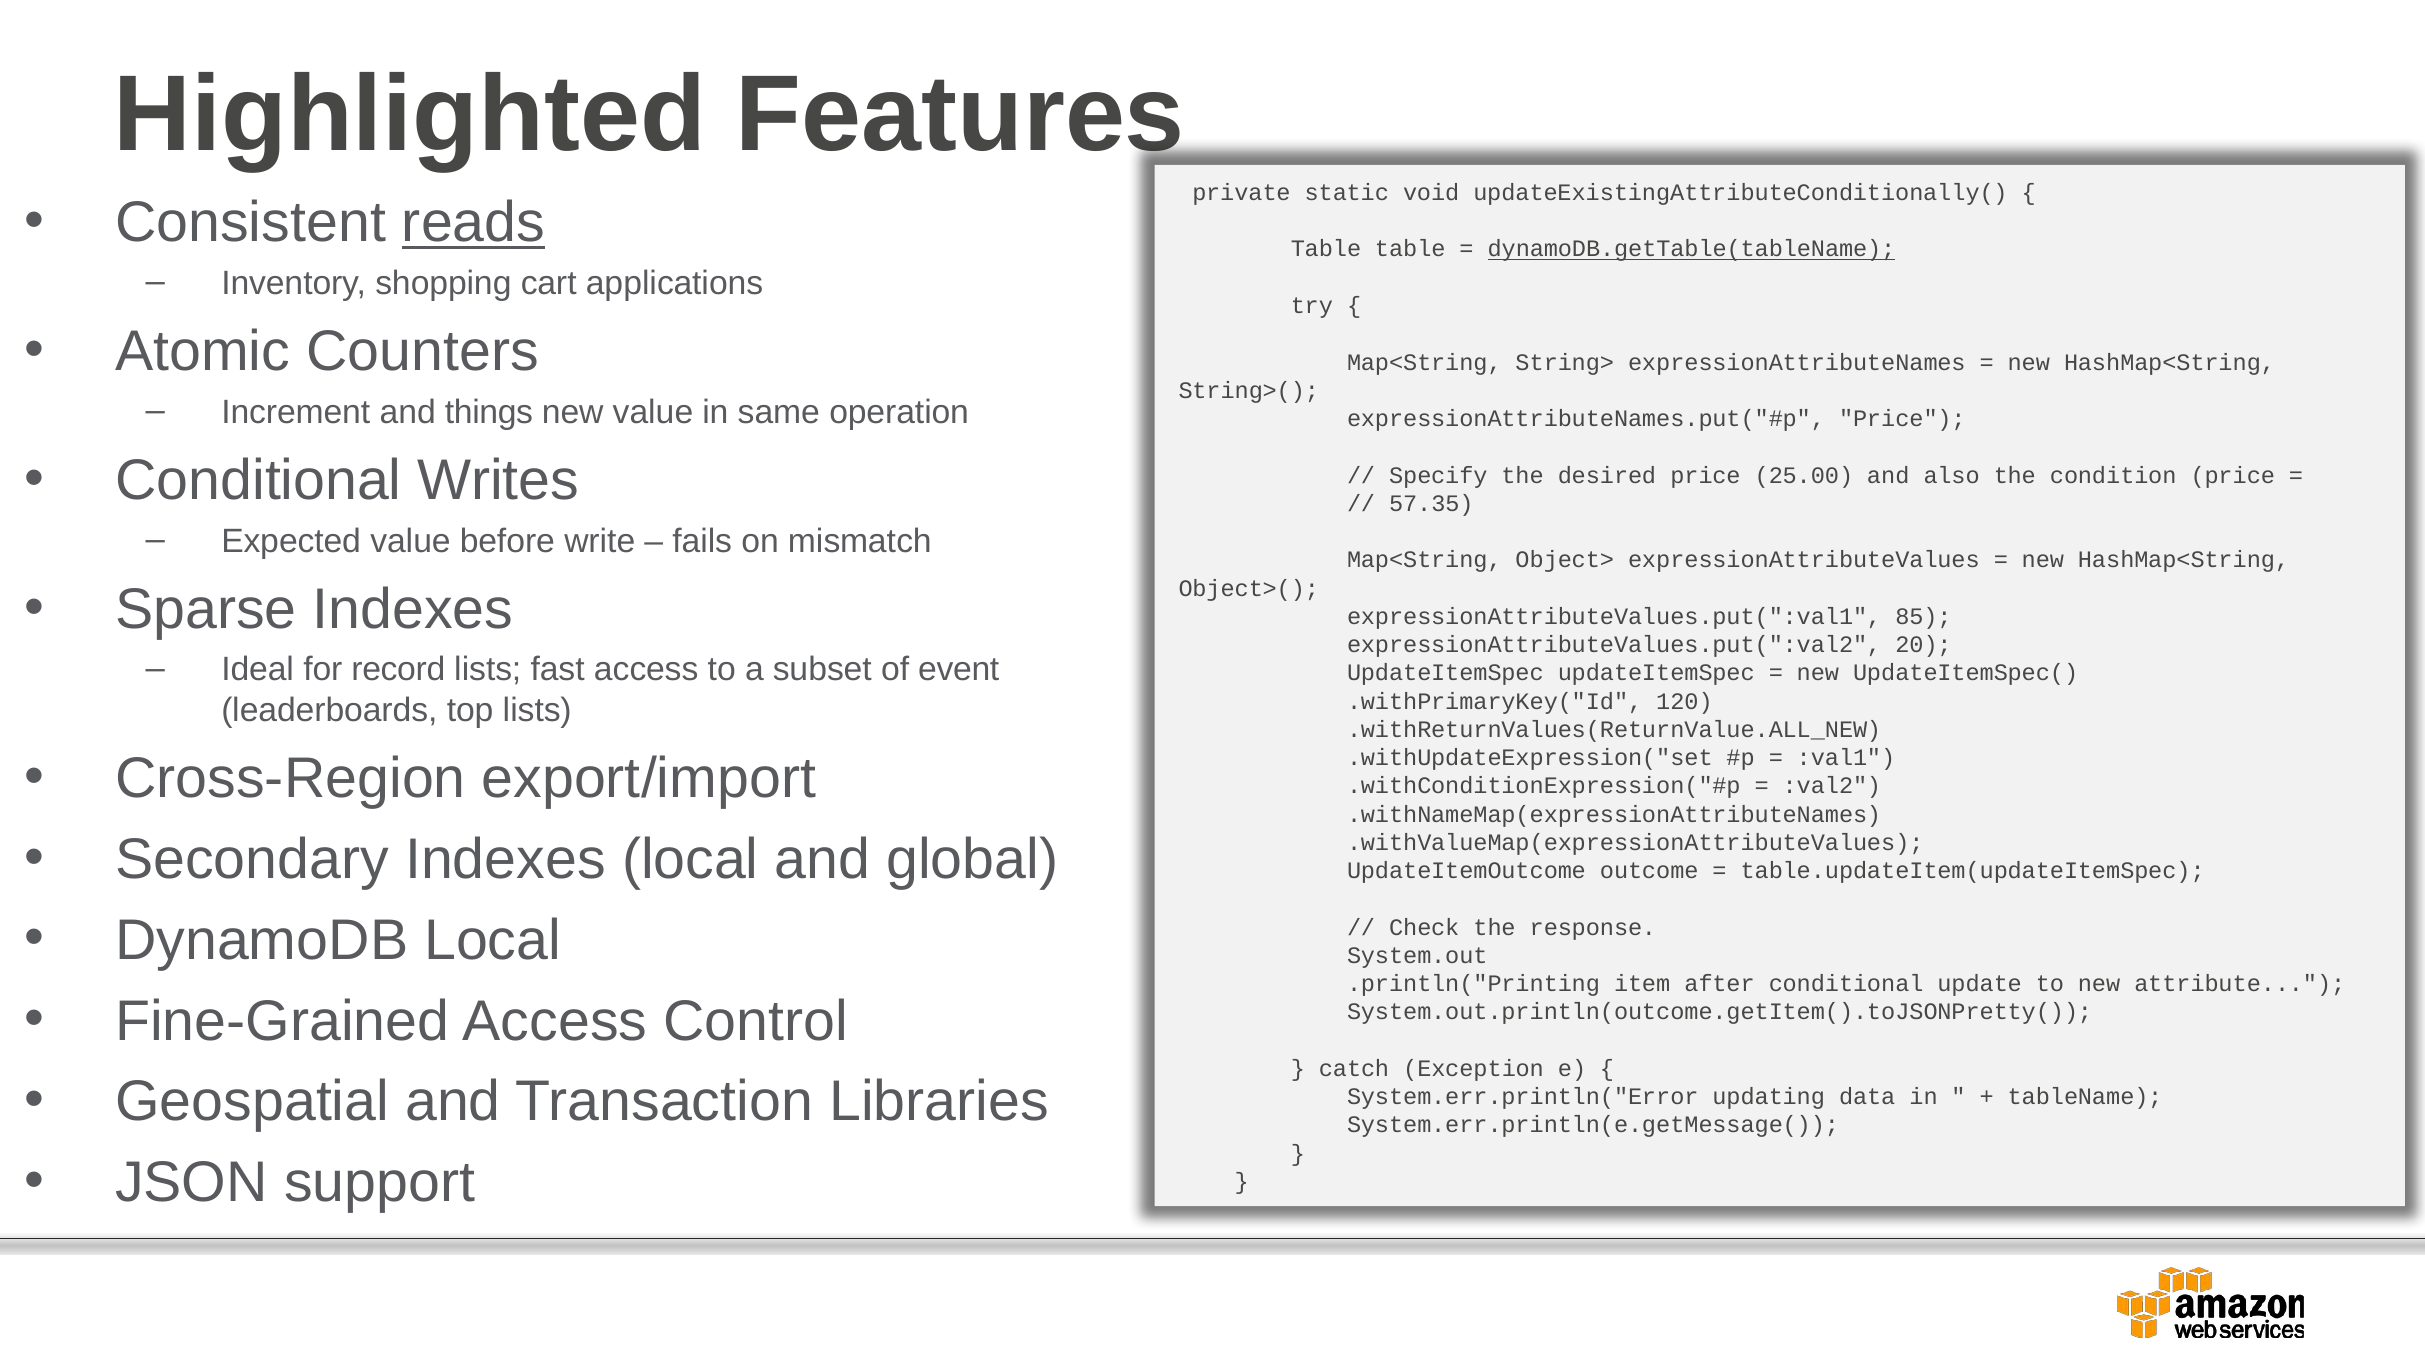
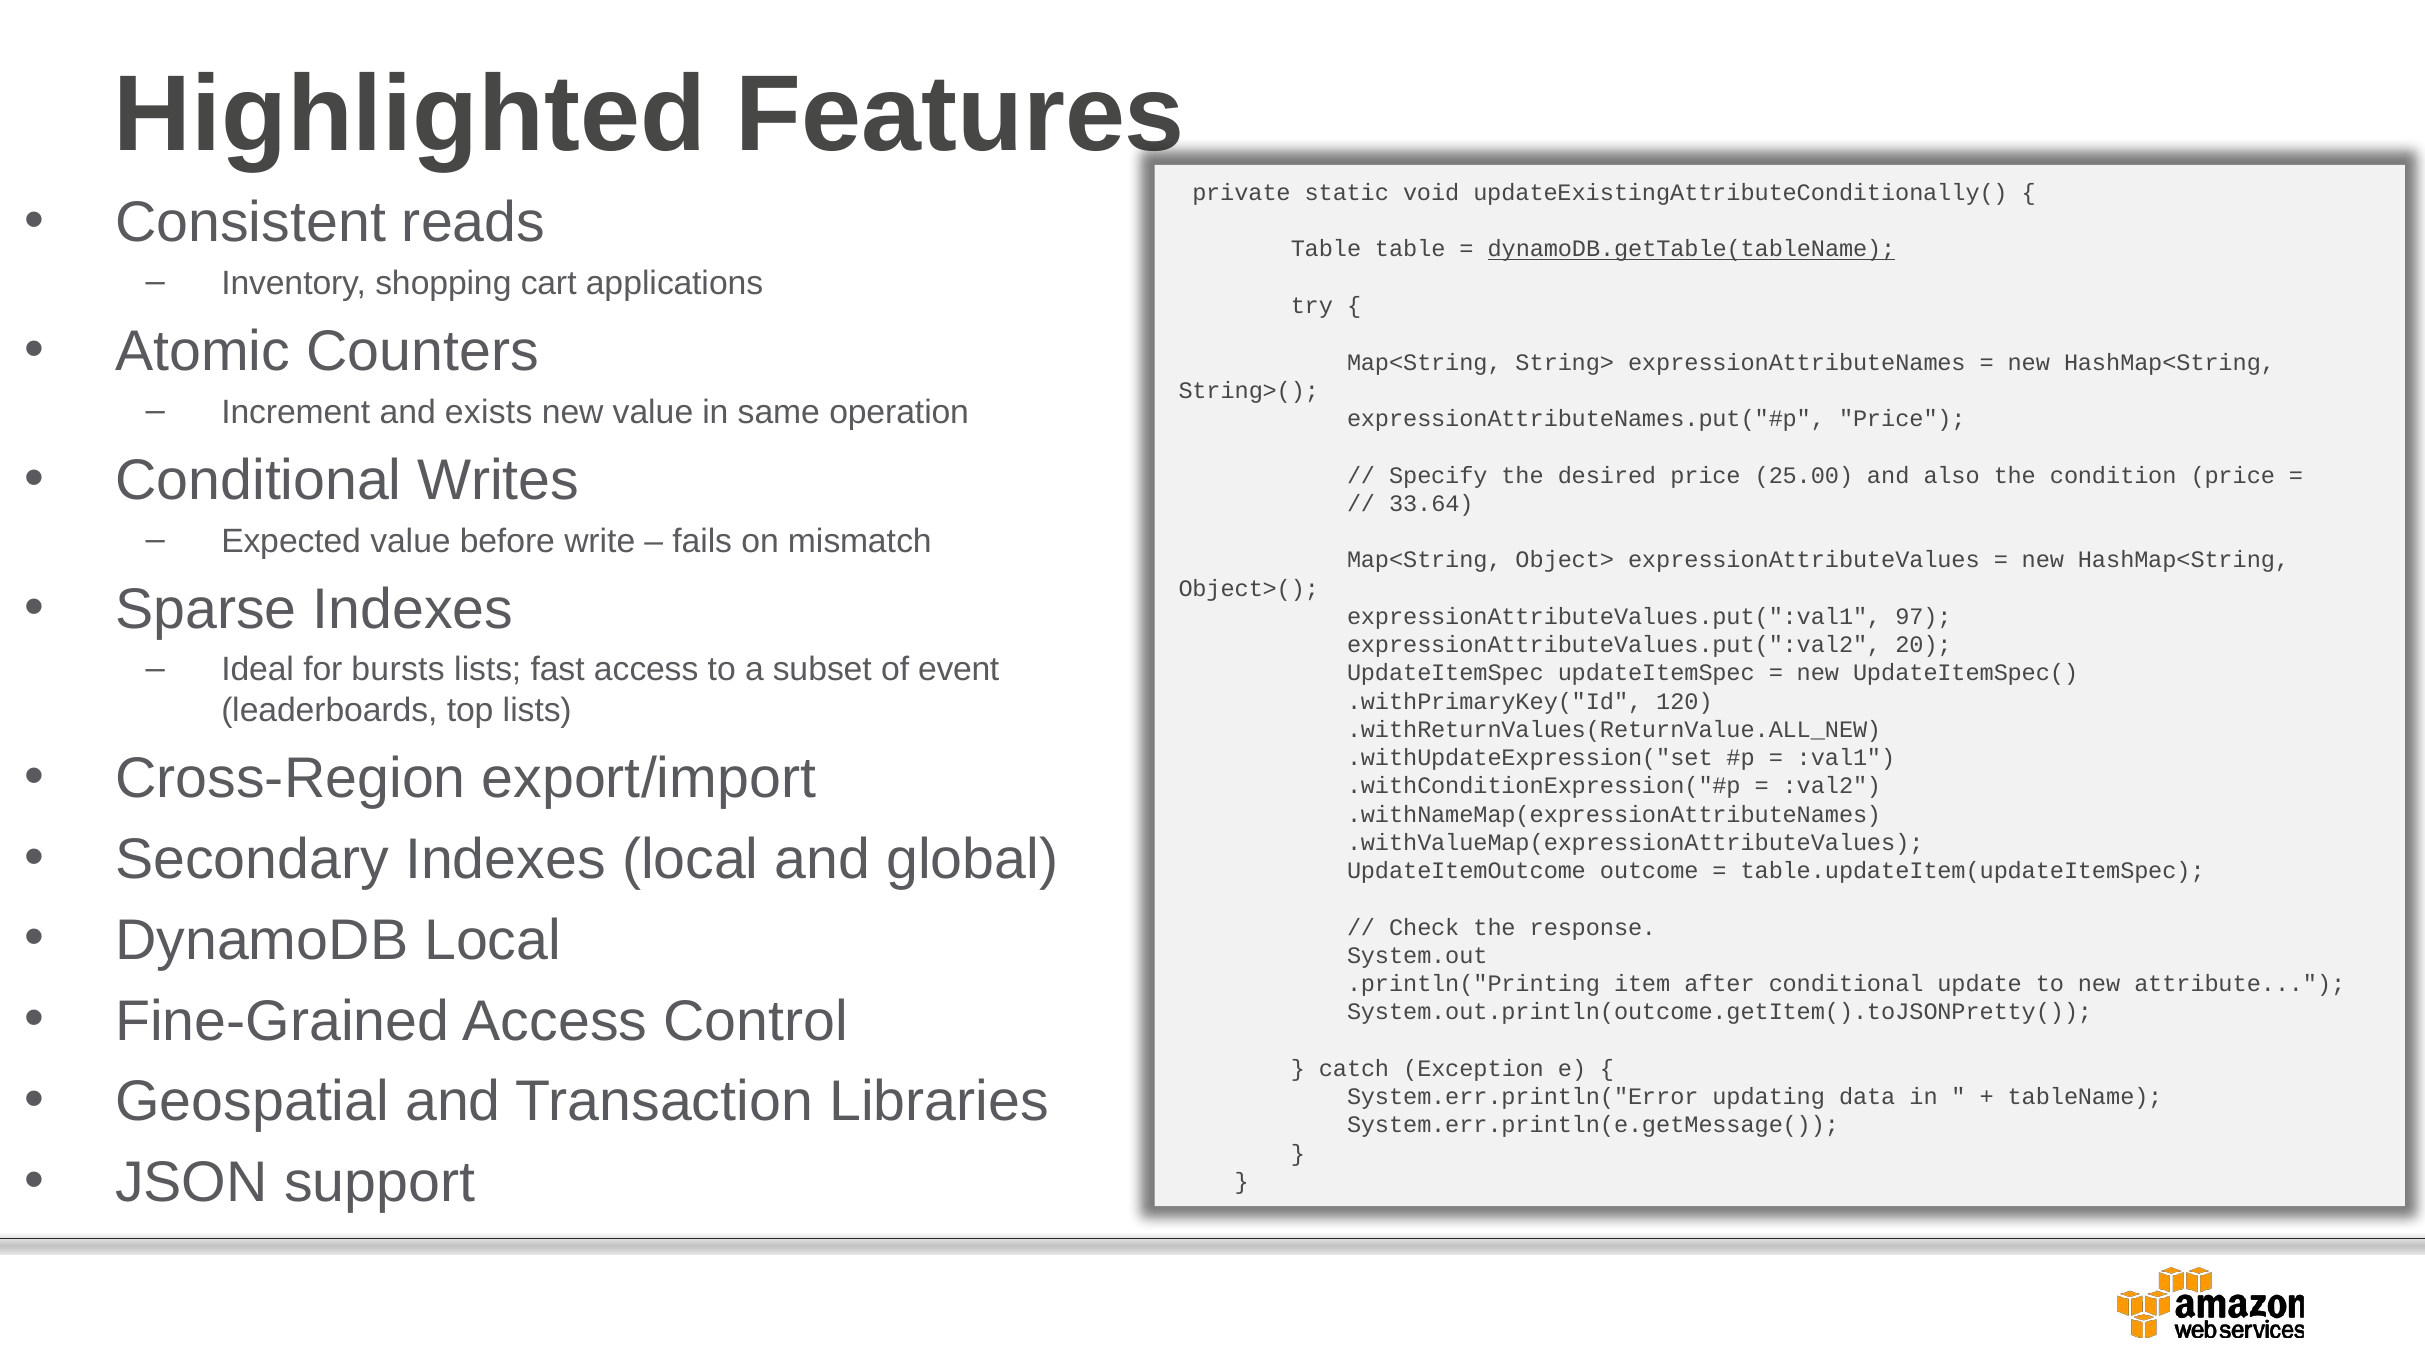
reads underline: present -> none
things: things -> exists
57.35: 57.35 -> 33.64
85: 85 -> 97
record: record -> bursts
